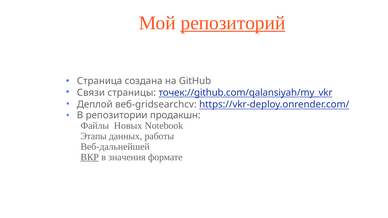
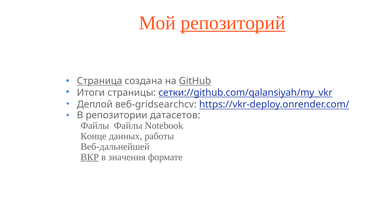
Страница underline: none -> present
GitHub underline: none -> present
Связи: Связи -> Итоги
точек://github.com/qalansiyah/my_vkr: точек://github.com/qalansiyah/my_vkr -> сетки://github.com/qalansiyah/my_vkr
продакшн: продакшн -> датасетов
Файлы Новых: Новых -> Файлы
Этапы: Этапы -> Конце
